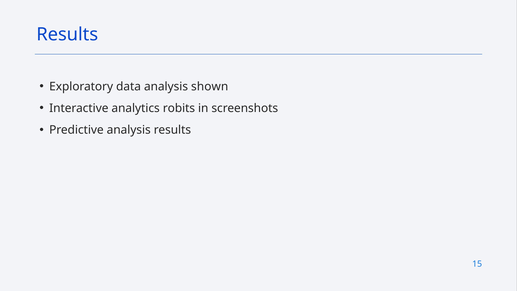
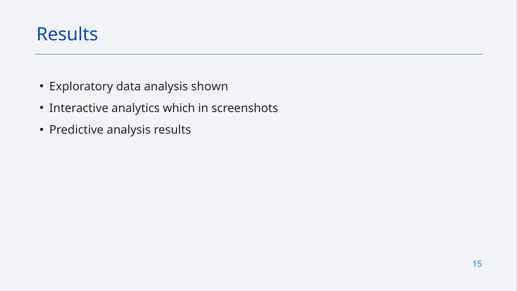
robits: robits -> which
